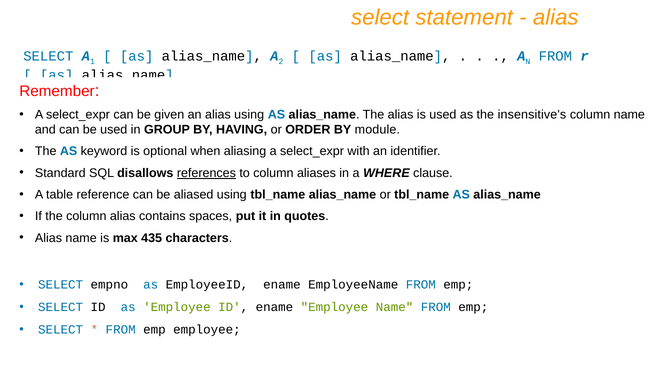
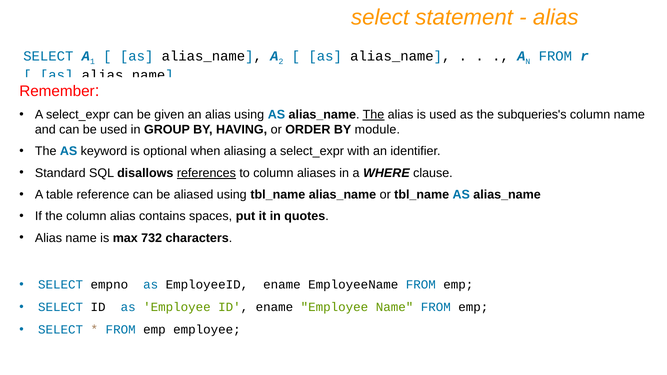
The at (373, 115) underline: none -> present
insensitive's: insensitive's -> subqueries's
435: 435 -> 732
